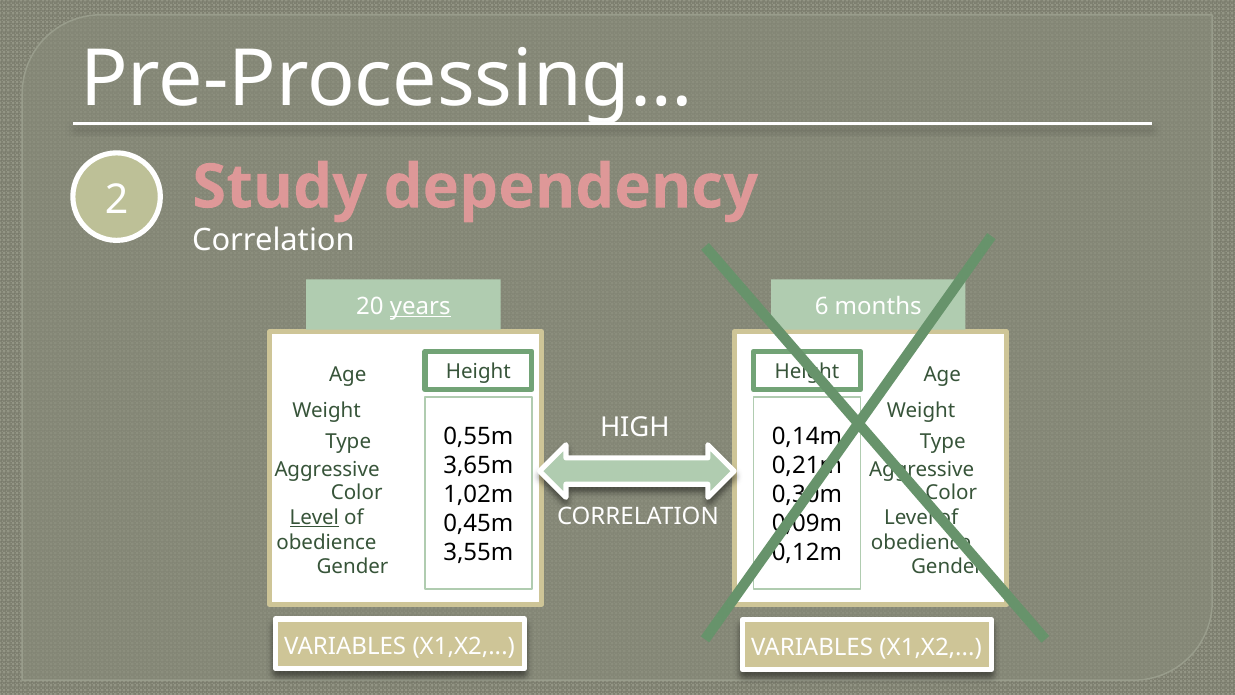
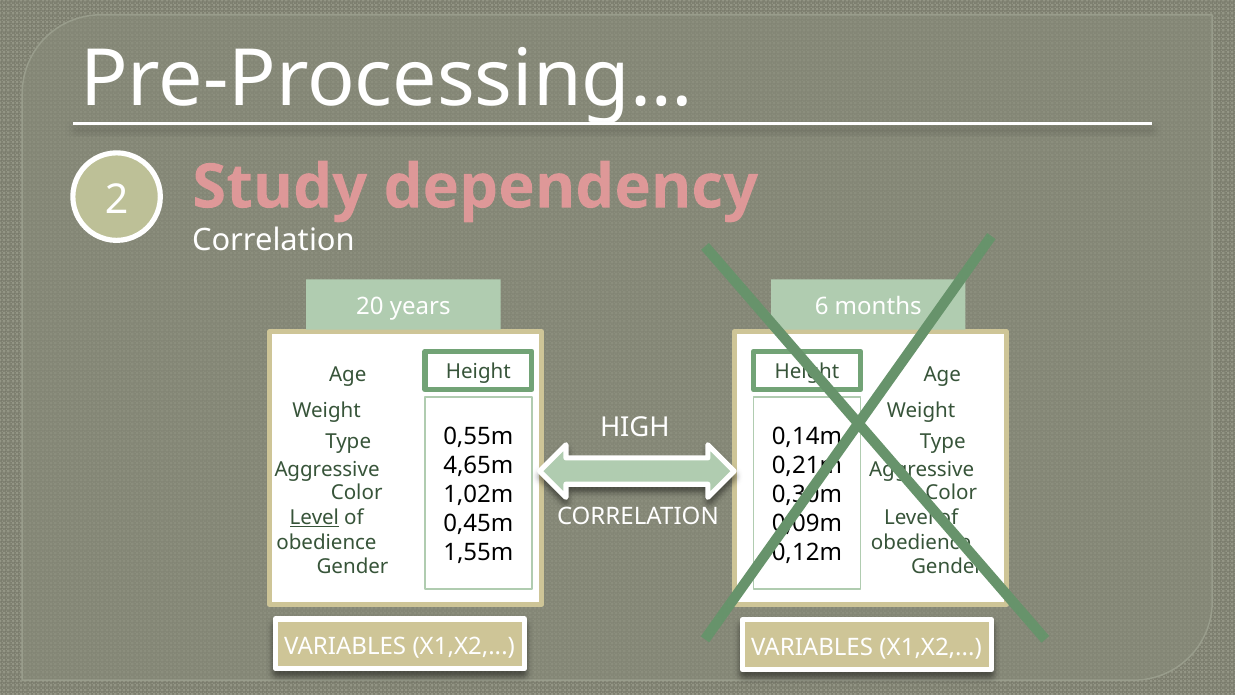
years underline: present -> none
3,65m: 3,65m -> 4,65m
3,55m: 3,55m -> 1,55m
